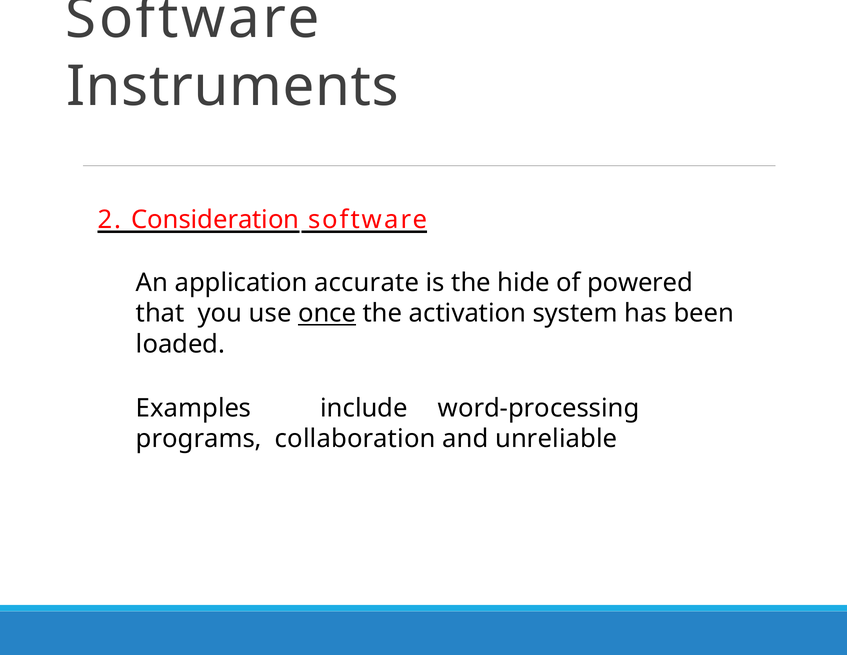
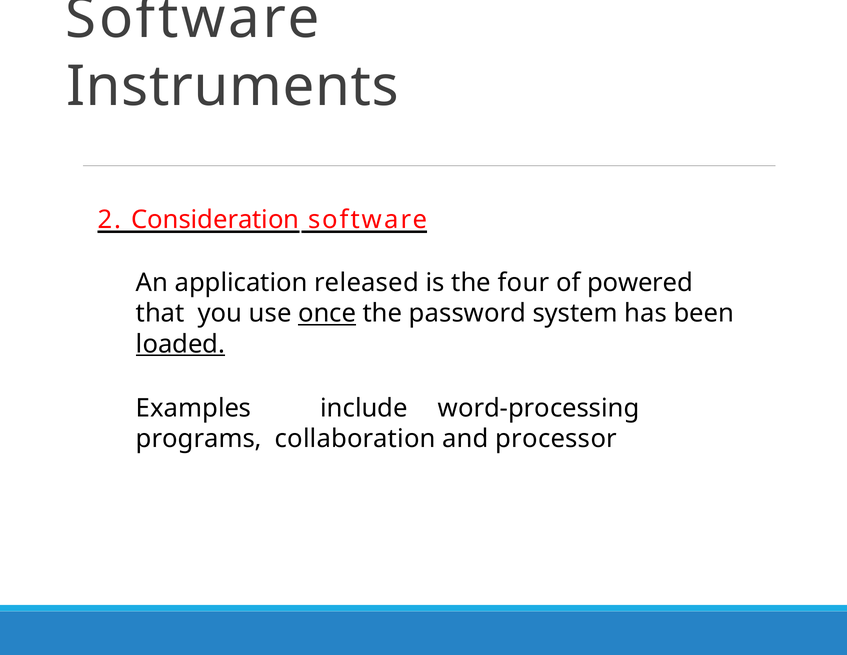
accurate: accurate -> released
hide: hide -> four
activation: activation -> password
loaded underline: none -> present
unreliable: unreliable -> processor
